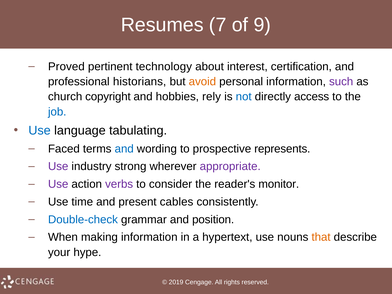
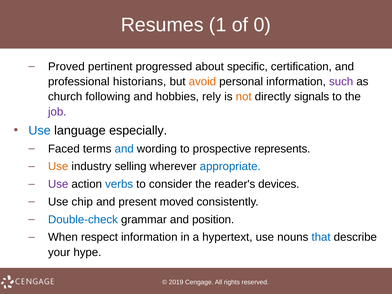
7: 7 -> 1
9: 9 -> 0
technology: technology -> progressed
interest: interest -> specific
copyright: copyright -> following
not colour: blue -> orange
access: access -> signals
job colour: blue -> purple
tabulating: tabulating -> especially
Use at (58, 166) colour: purple -> orange
strong: strong -> selling
appropriate colour: purple -> blue
verbs colour: purple -> blue
monitor: monitor -> devices
time: time -> chip
cables: cables -> moved
making: making -> respect
that colour: orange -> blue
